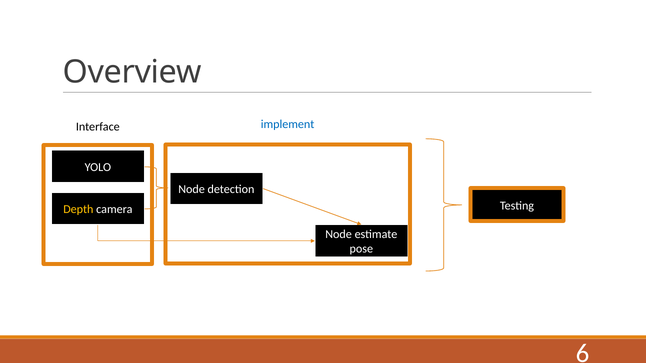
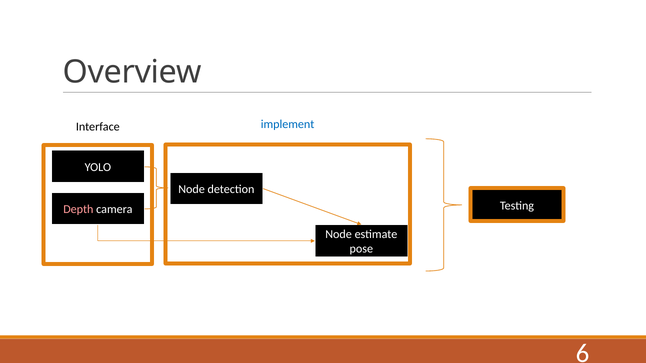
Depth colour: yellow -> pink
